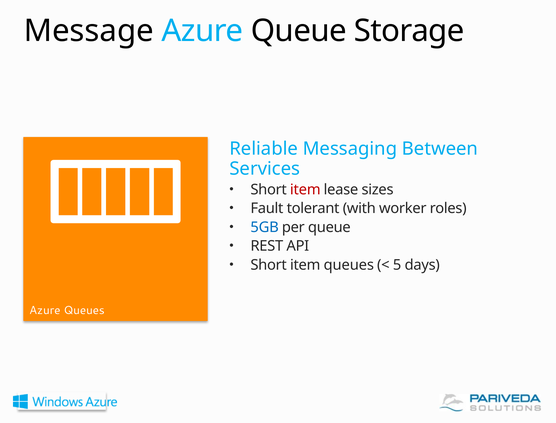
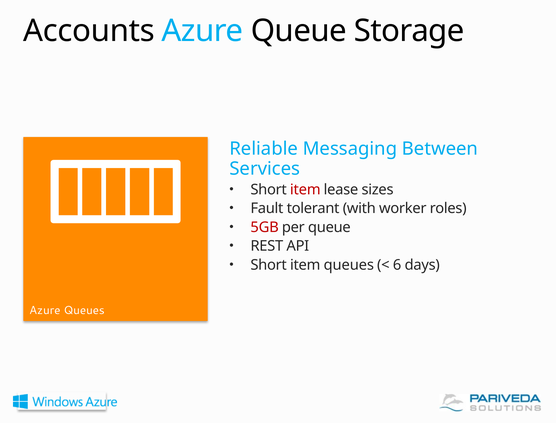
Message: Message -> Accounts
5GB colour: blue -> red
5: 5 -> 6
